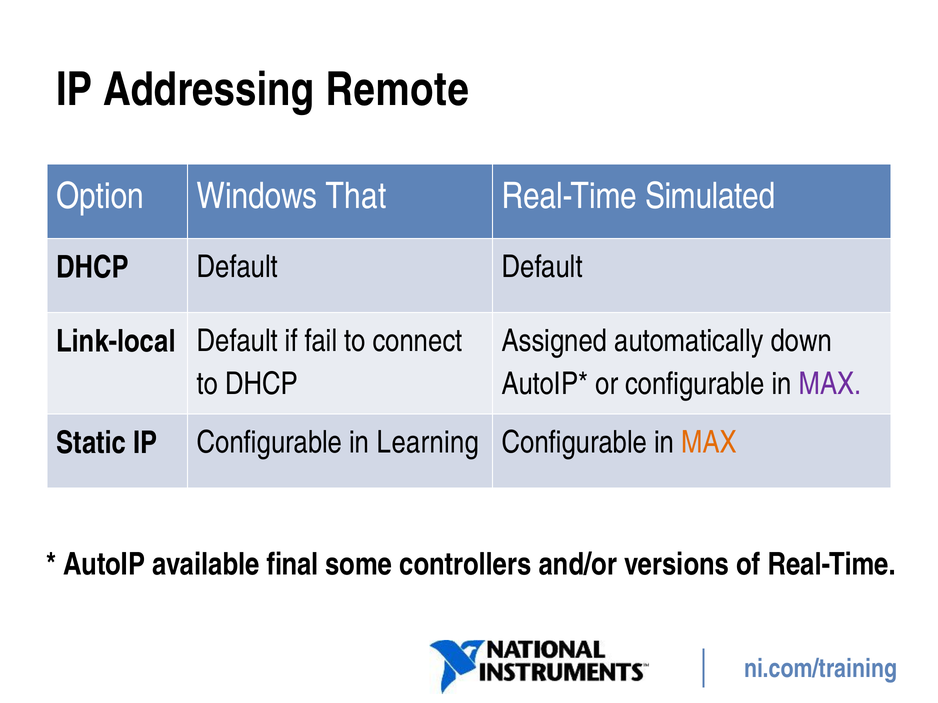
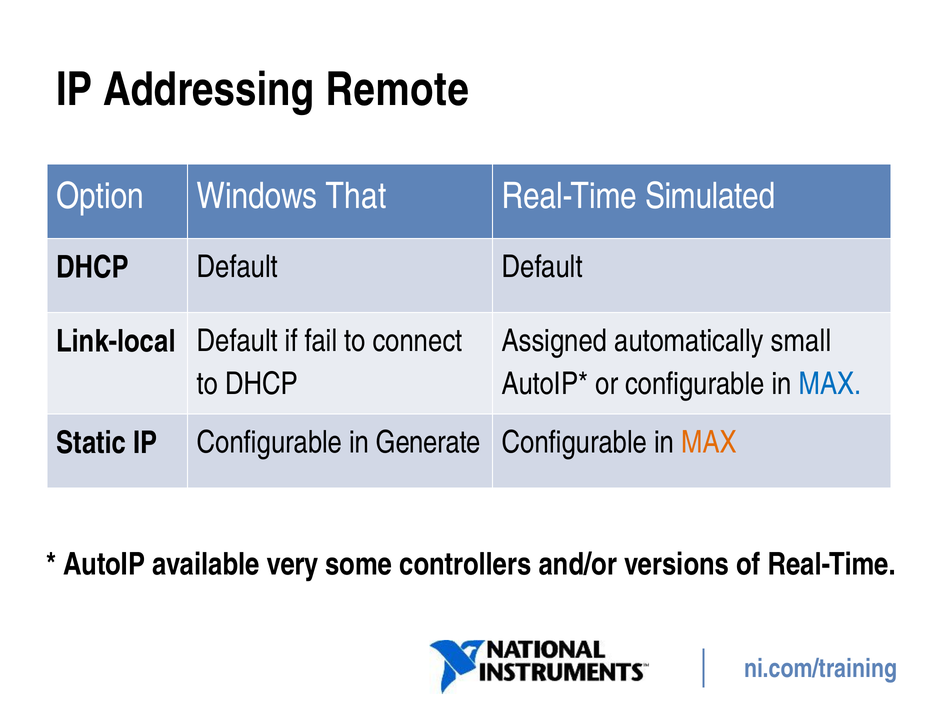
down: down -> small
MAX at (830, 384) colour: purple -> blue
Learning: Learning -> Generate
final: final -> very
